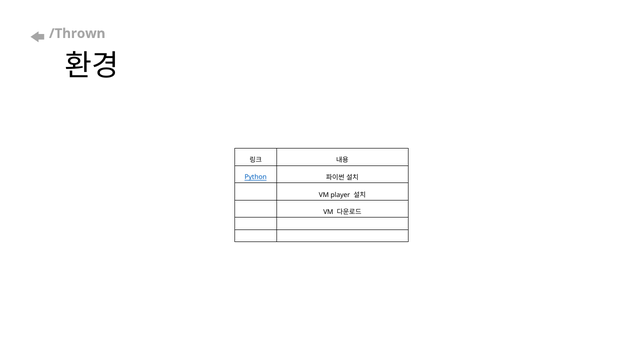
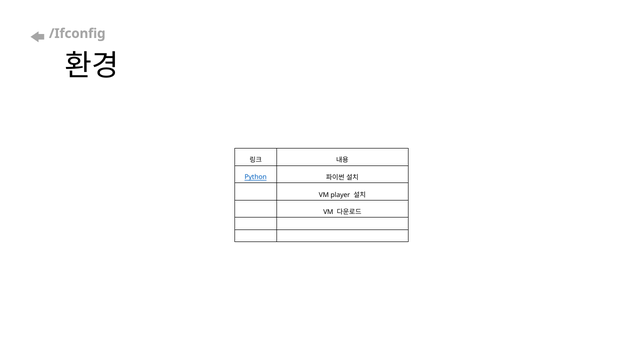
/Thrown: /Thrown -> /Ifconfig
